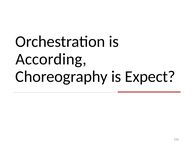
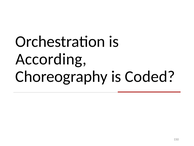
Expect: Expect -> Coded
